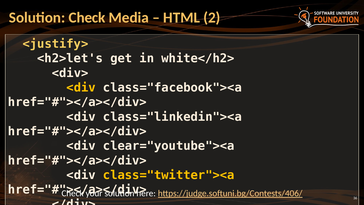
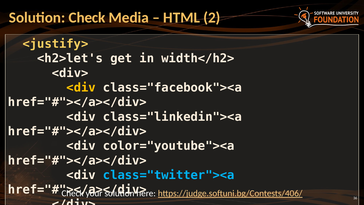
white</h2>: white</h2> -> width</h2>
clear="youtube"><a: clear="youtube"><a -> color="youtube"><a
class="twitter"><a colour: yellow -> light blue
